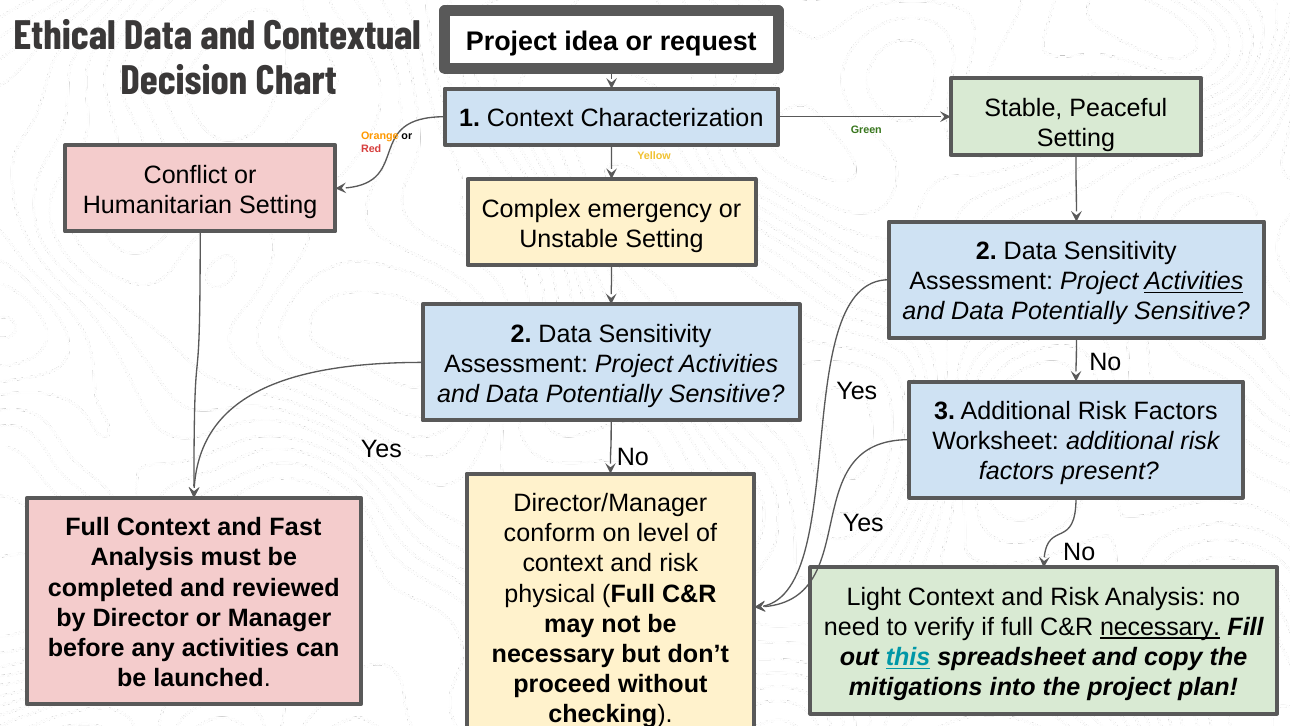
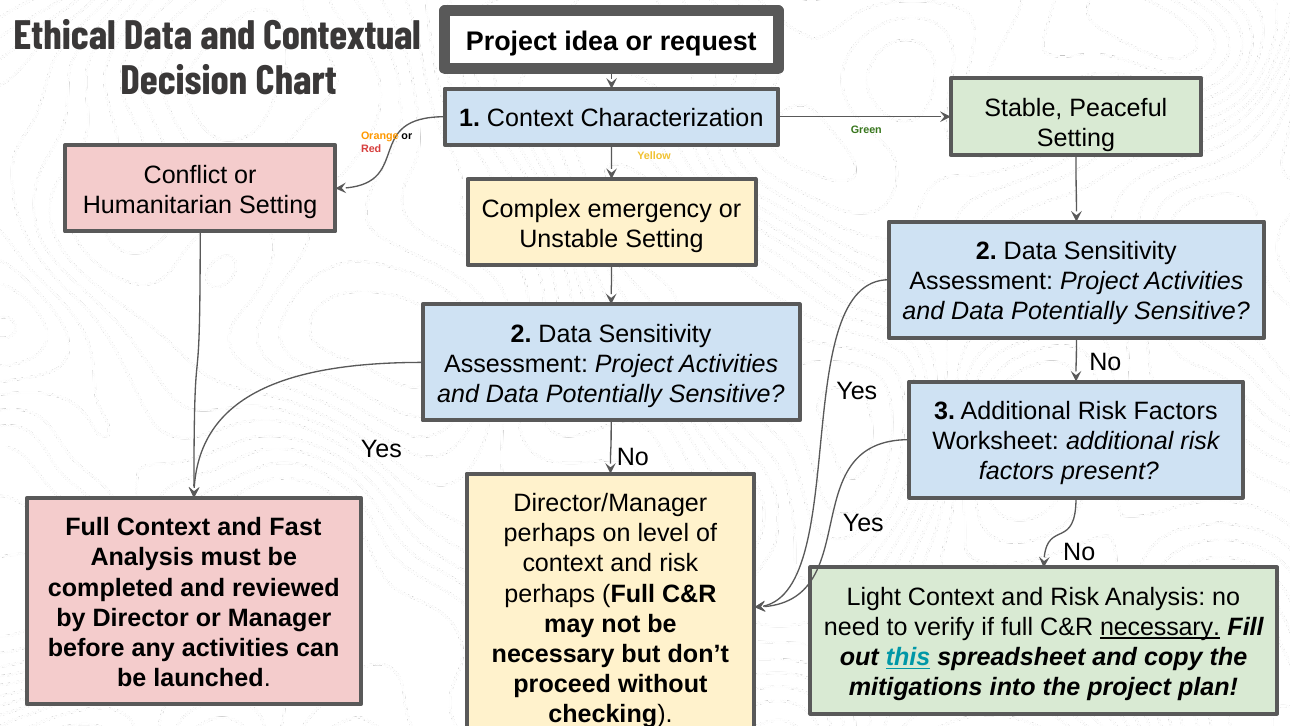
Activities at (1194, 281) underline: present -> none
conform at (549, 533): conform -> perhaps
physical at (550, 594): physical -> perhaps
